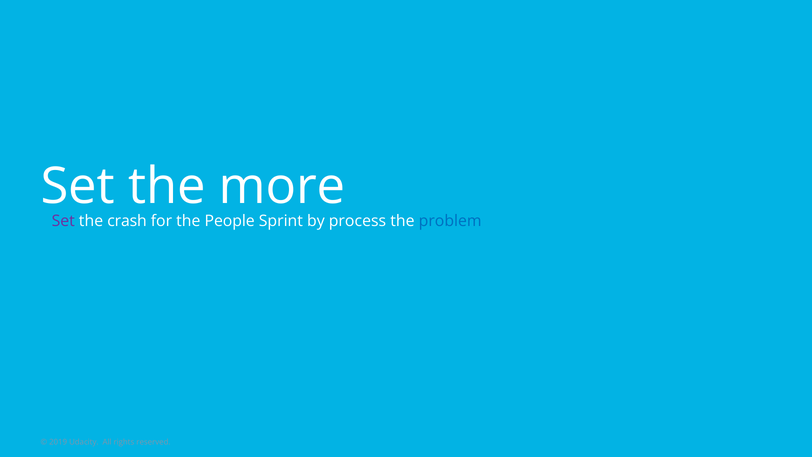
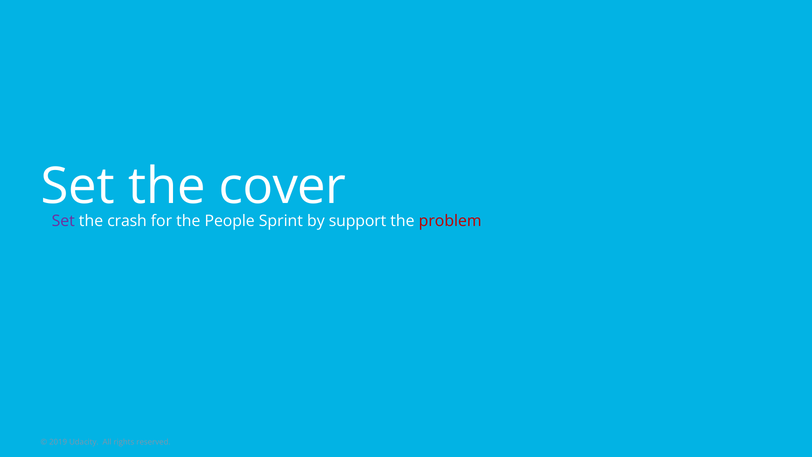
more: more -> cover
process: process -> support
problem colour: blue -> red
